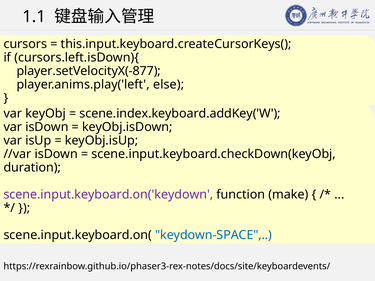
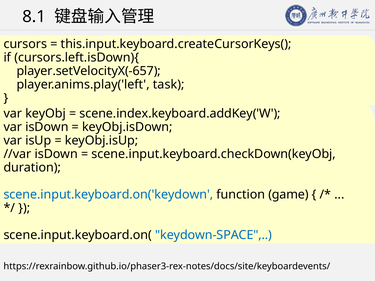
1.1: 1.1 -> 8.1
player.setVelocityX(-877: player.setVelocityX(-877 -> player.setVelocityX(-657
else: else -> task
scene.input.keyboard.on('keydown colour: purple -> blue
make: make -> game
